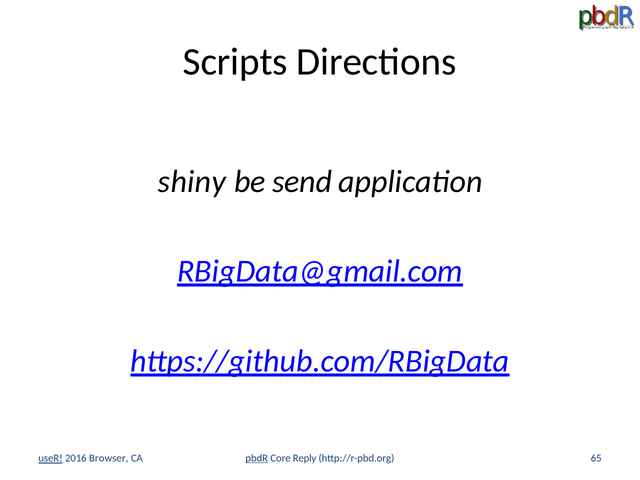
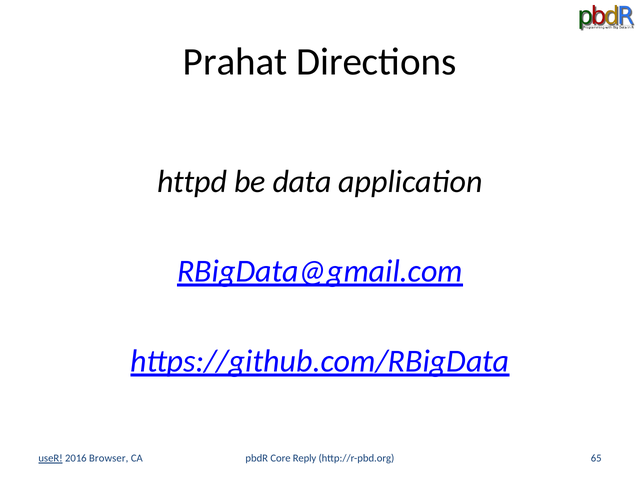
Scripts: Scripts -> Prahat
shiny: shiny -> httpd
send: send -> data
pbdR underline: present -> none
